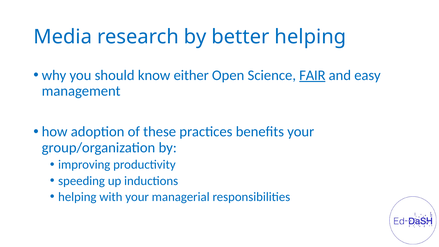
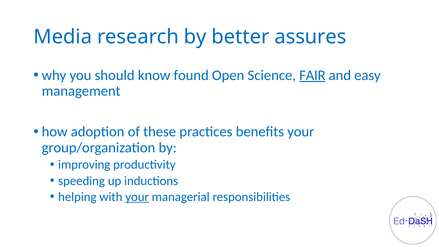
better helping: helping -> assures
either: either -> found
your at (137, 197) underline: none -> present
